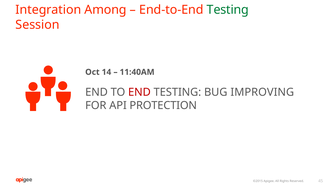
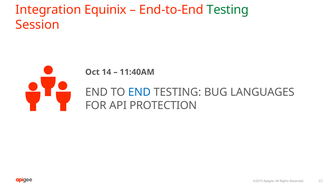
Among: Among -> Equinix
END at (139, 92) colour: red -> blue
IMPROVING: IMPROVING -> LANGUAGES
